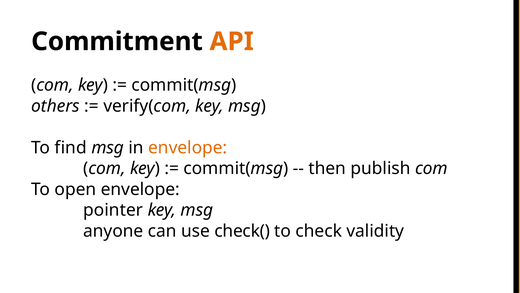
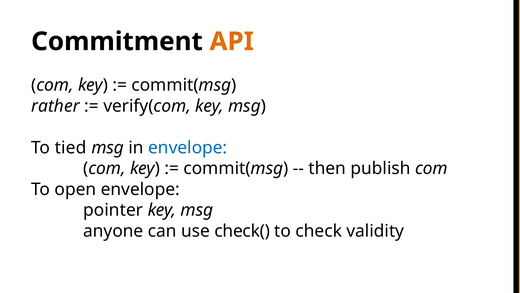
others: others -> rather
find: find -> tied
envelope at (188, 147) colour: orange -> blue
